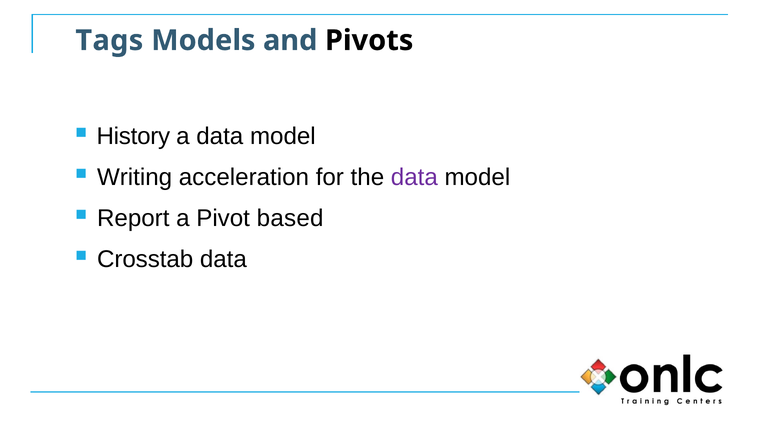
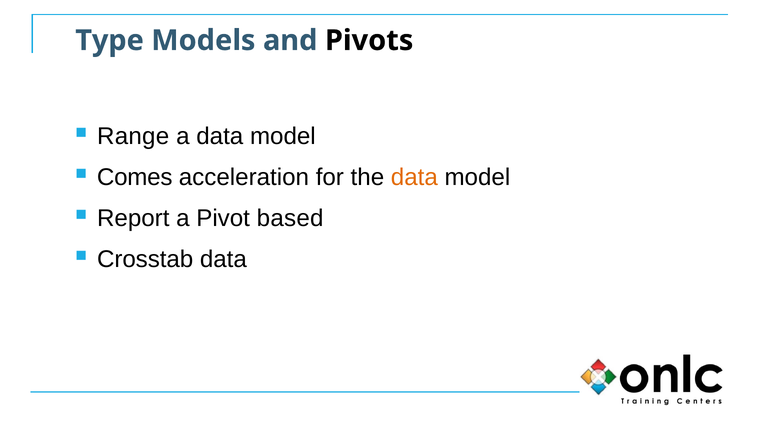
Tags: Tags -> Type
History: History -> Range
Writing: Writing -> Comes
data at (414, 177) colour: purple -> orange
